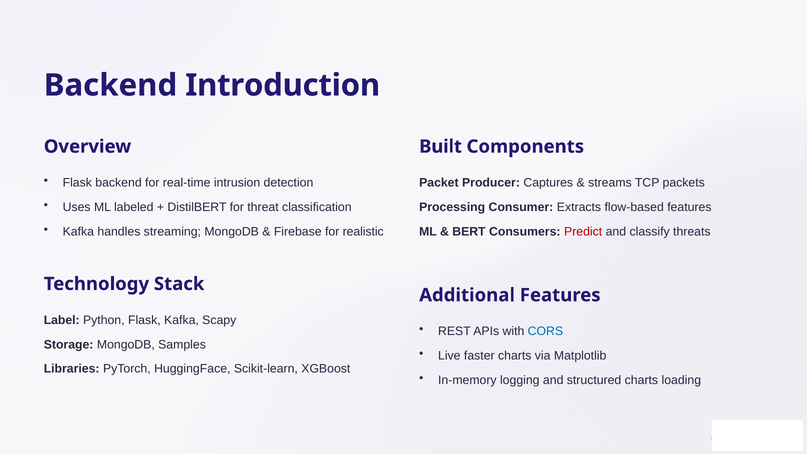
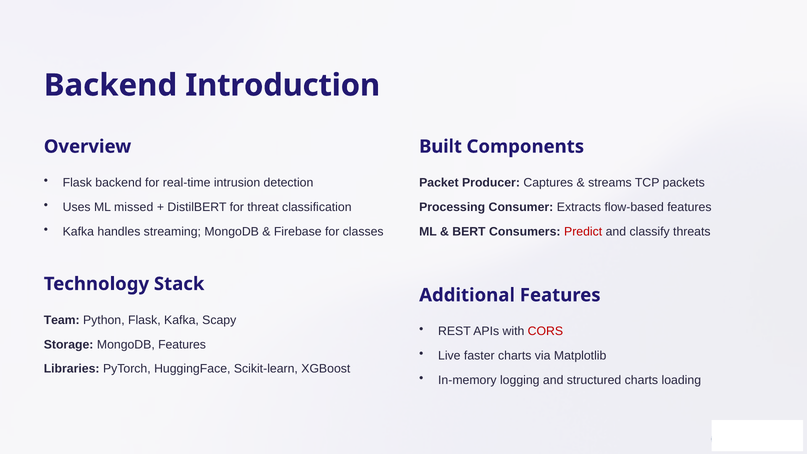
labeled: labeled -> missed
realistic: realistic -> classes
Label: Label -> Team
CORS colour: blue -> red
MongoDB Samples: Samples -> Features
